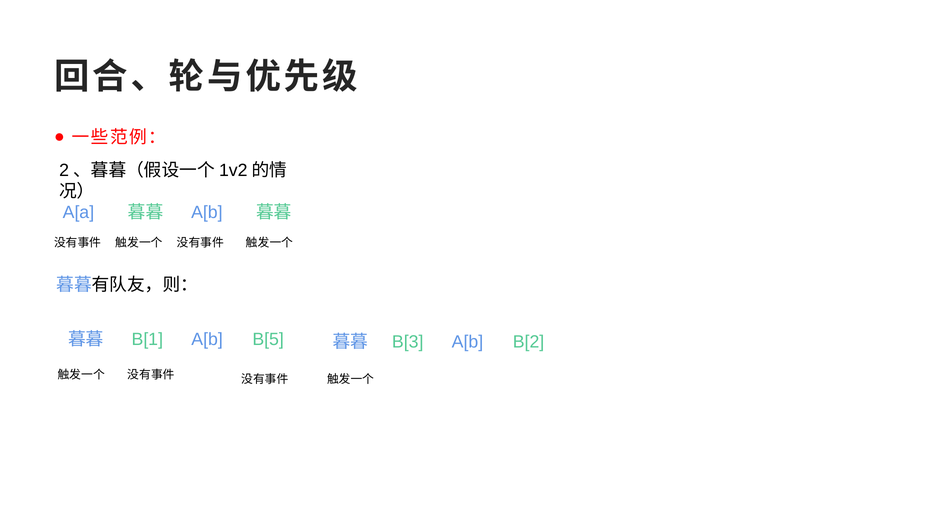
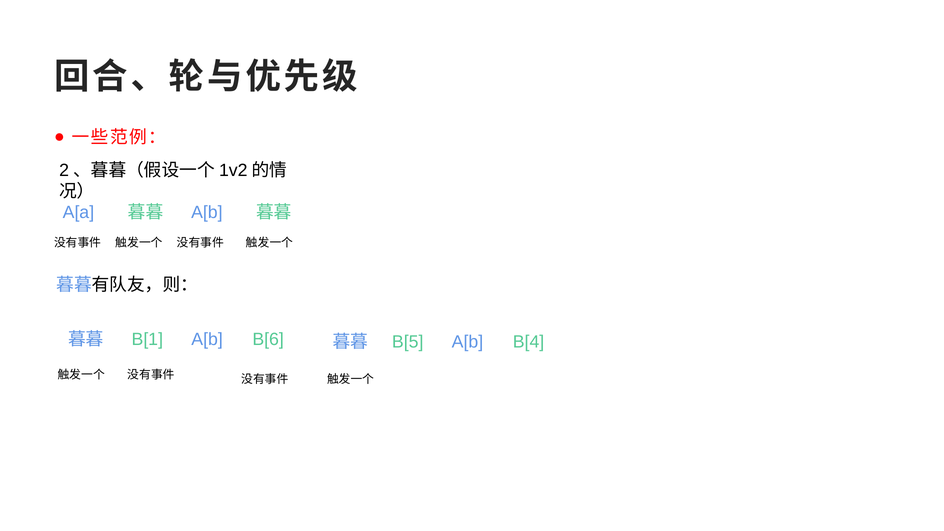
B[5: B[5 -> B[6
B[3: B[3 -> B[5
B[2: B[2 -> B[4
